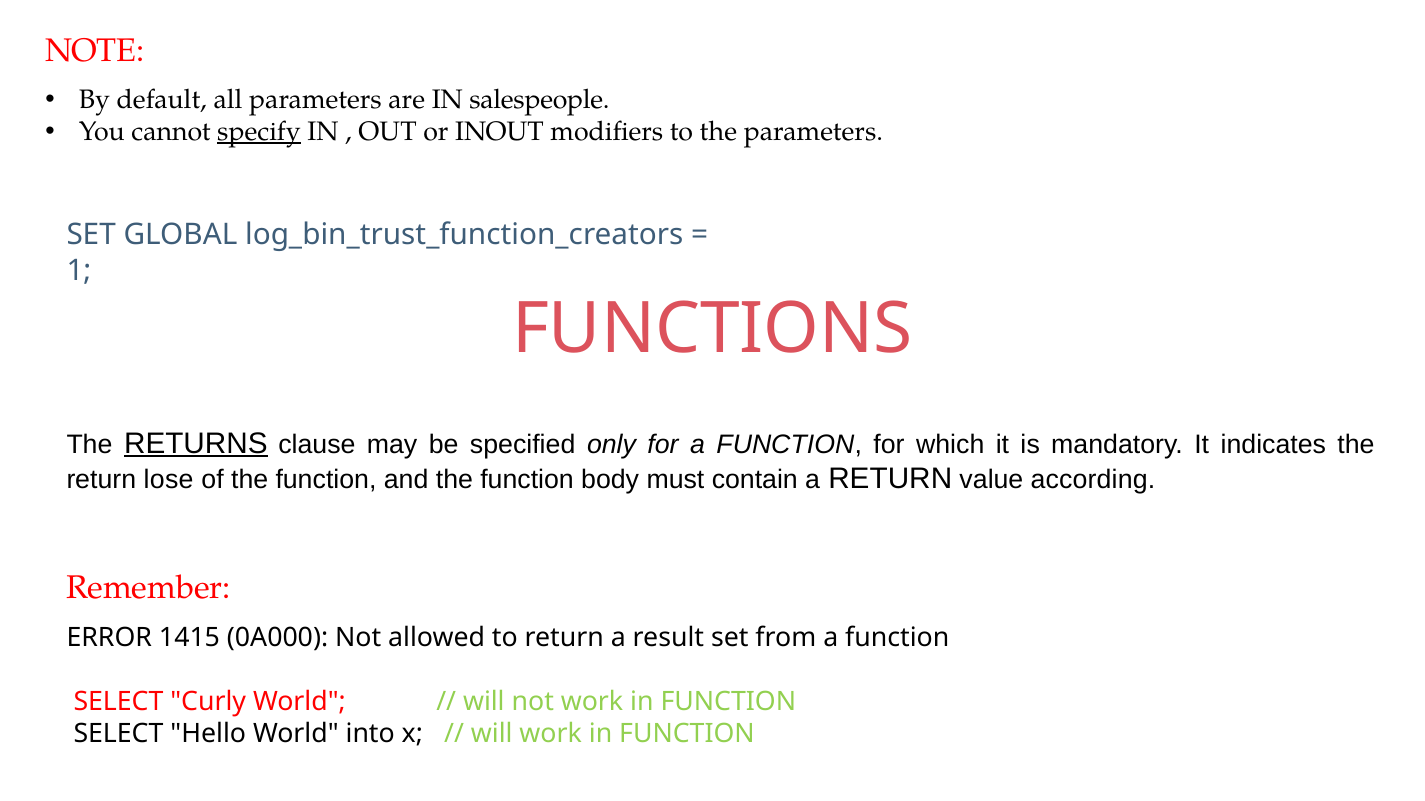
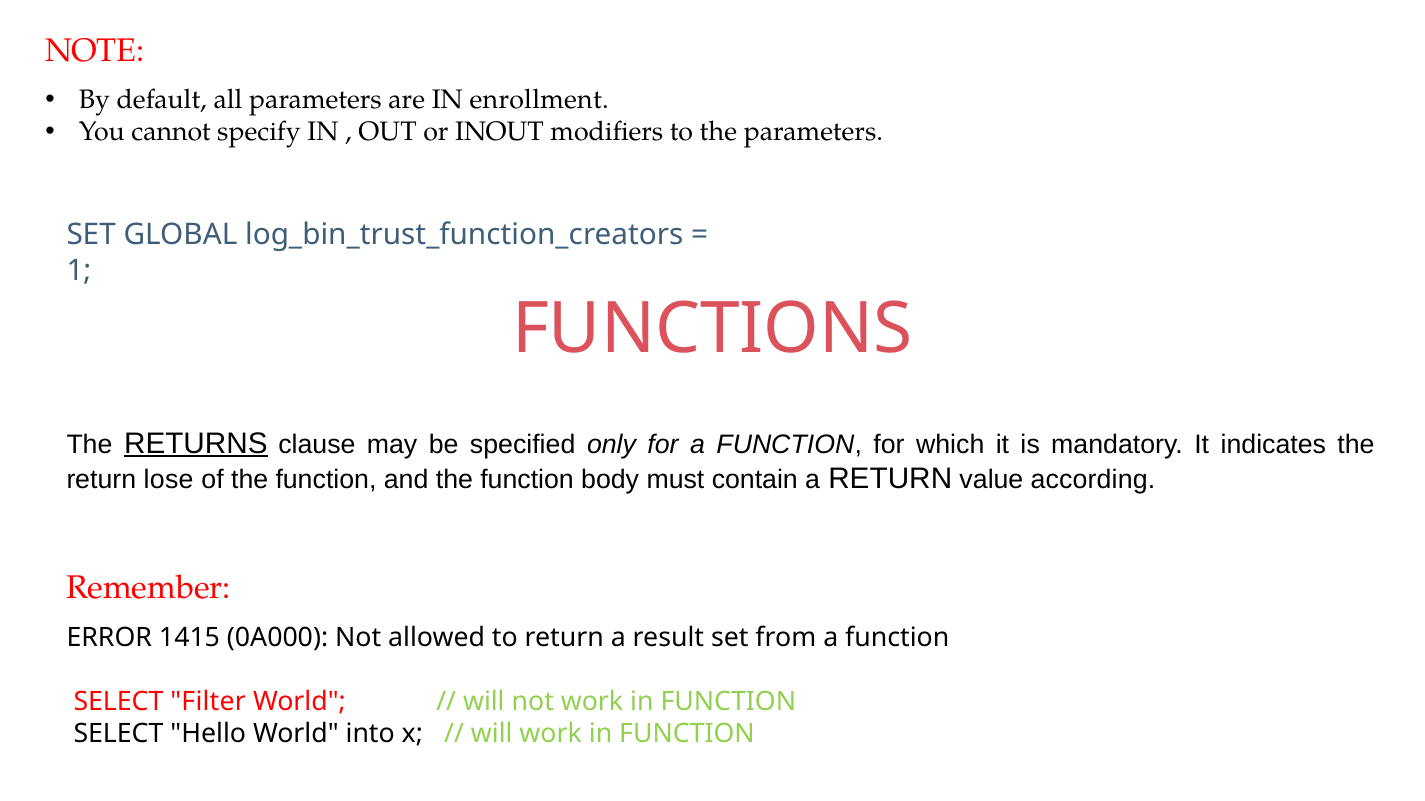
salespeople: salespeople -> enrollment
specify underline: present -> none
Curly: Curly -> Filter
